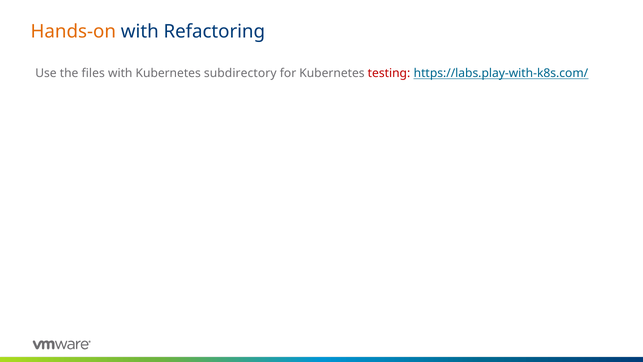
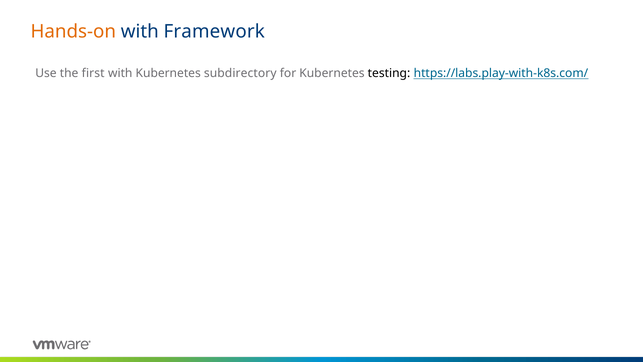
Refactoring: Refactoring -> Framework
files: files -> first
testing colour: red -> black
